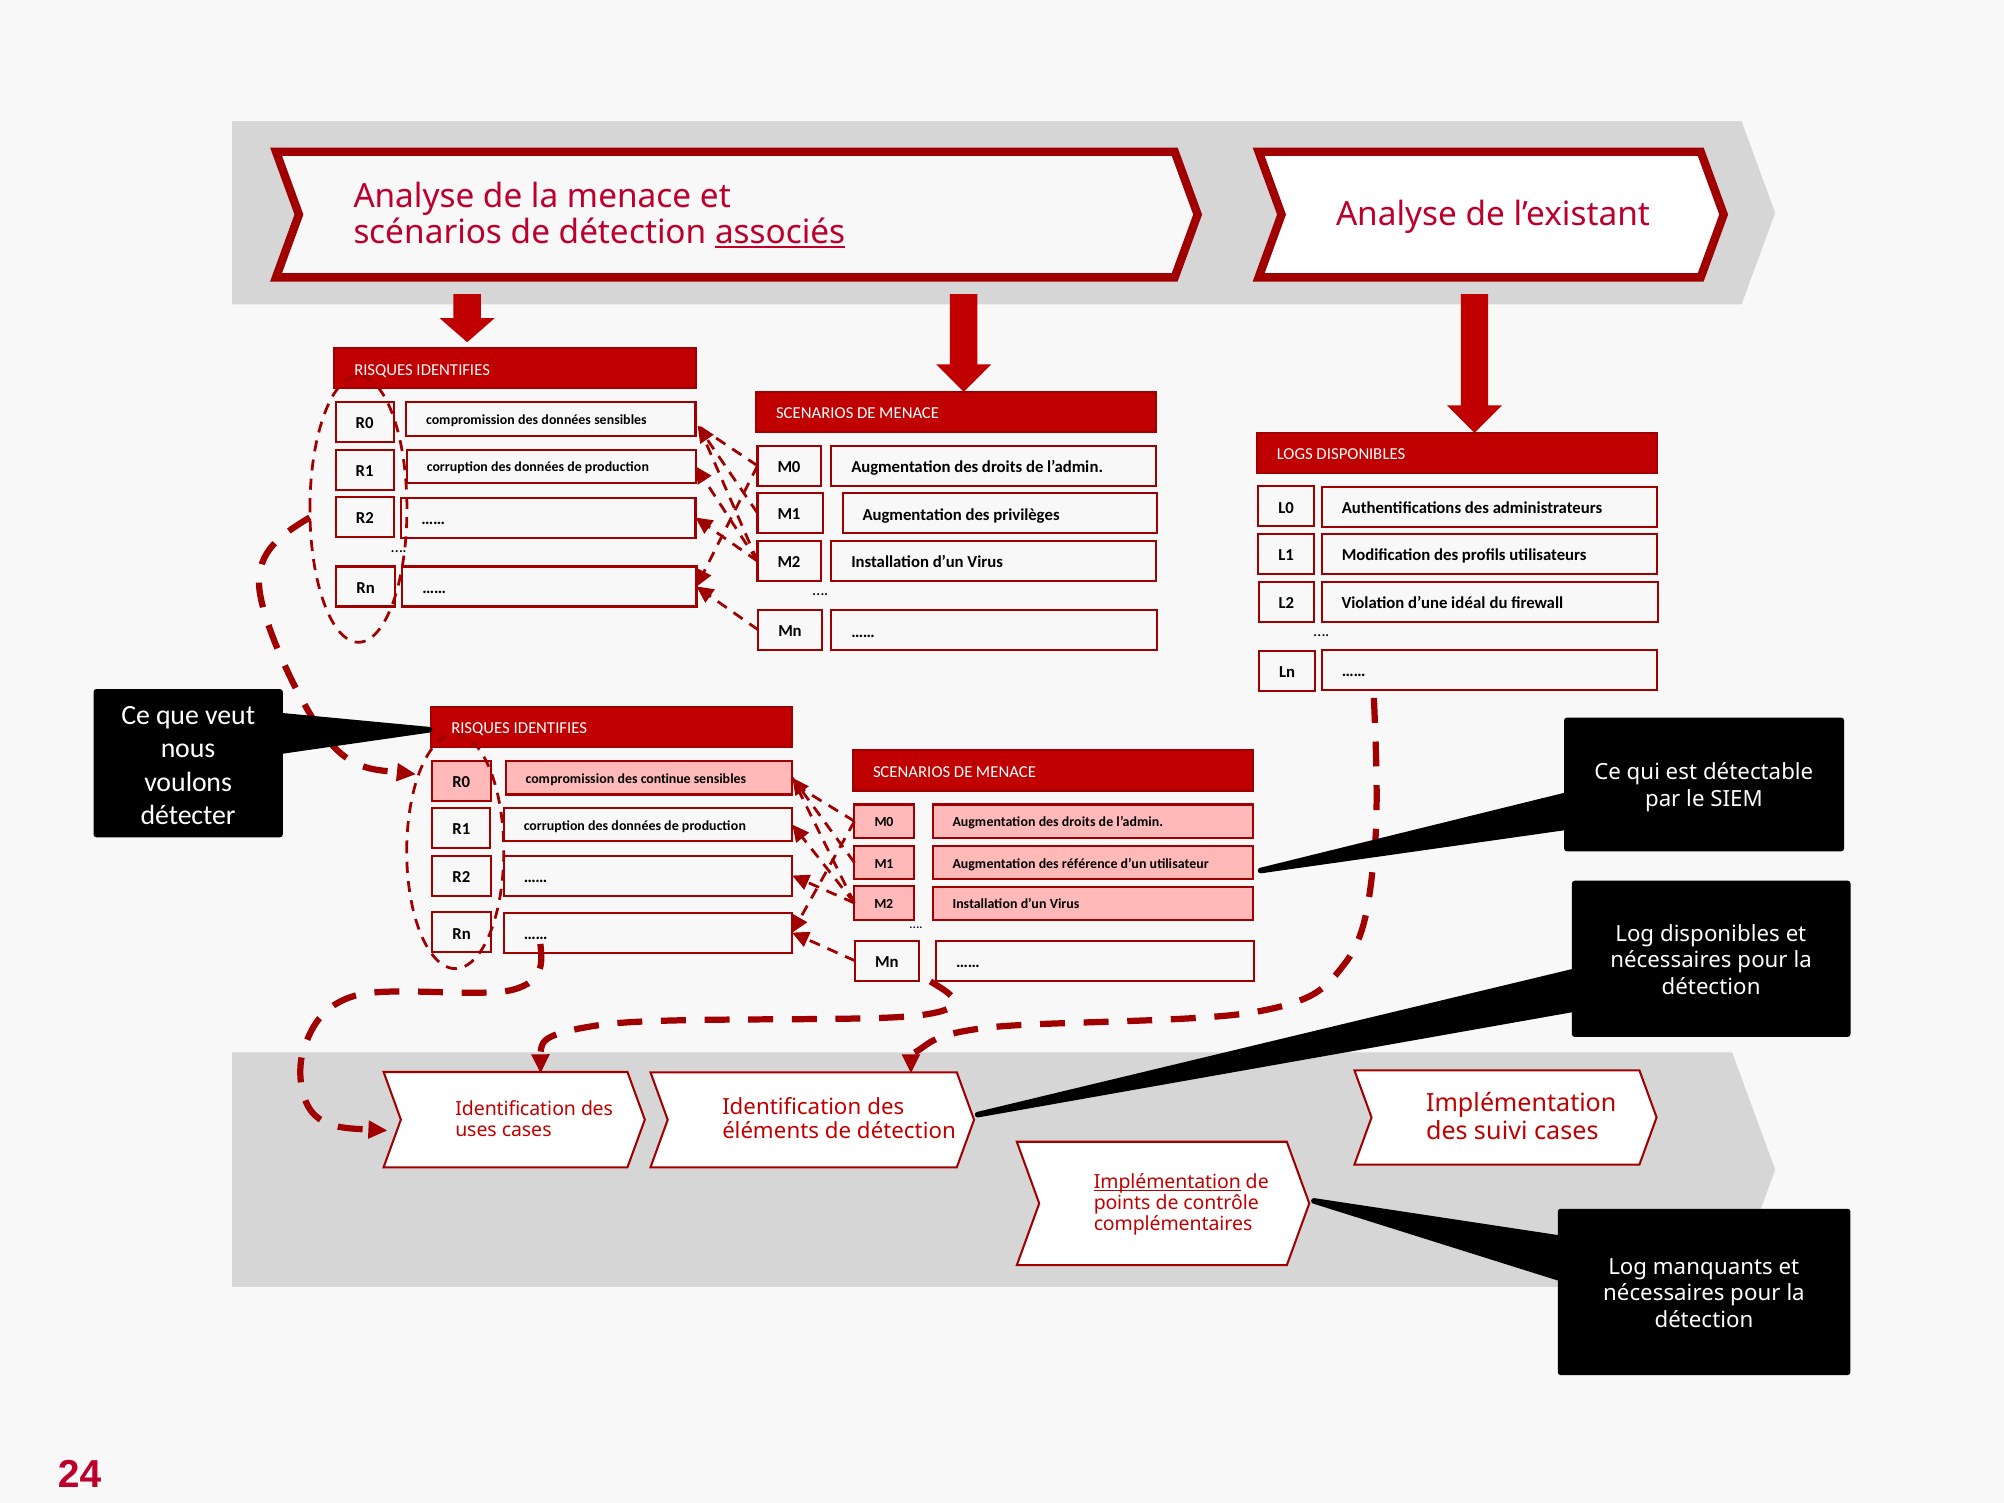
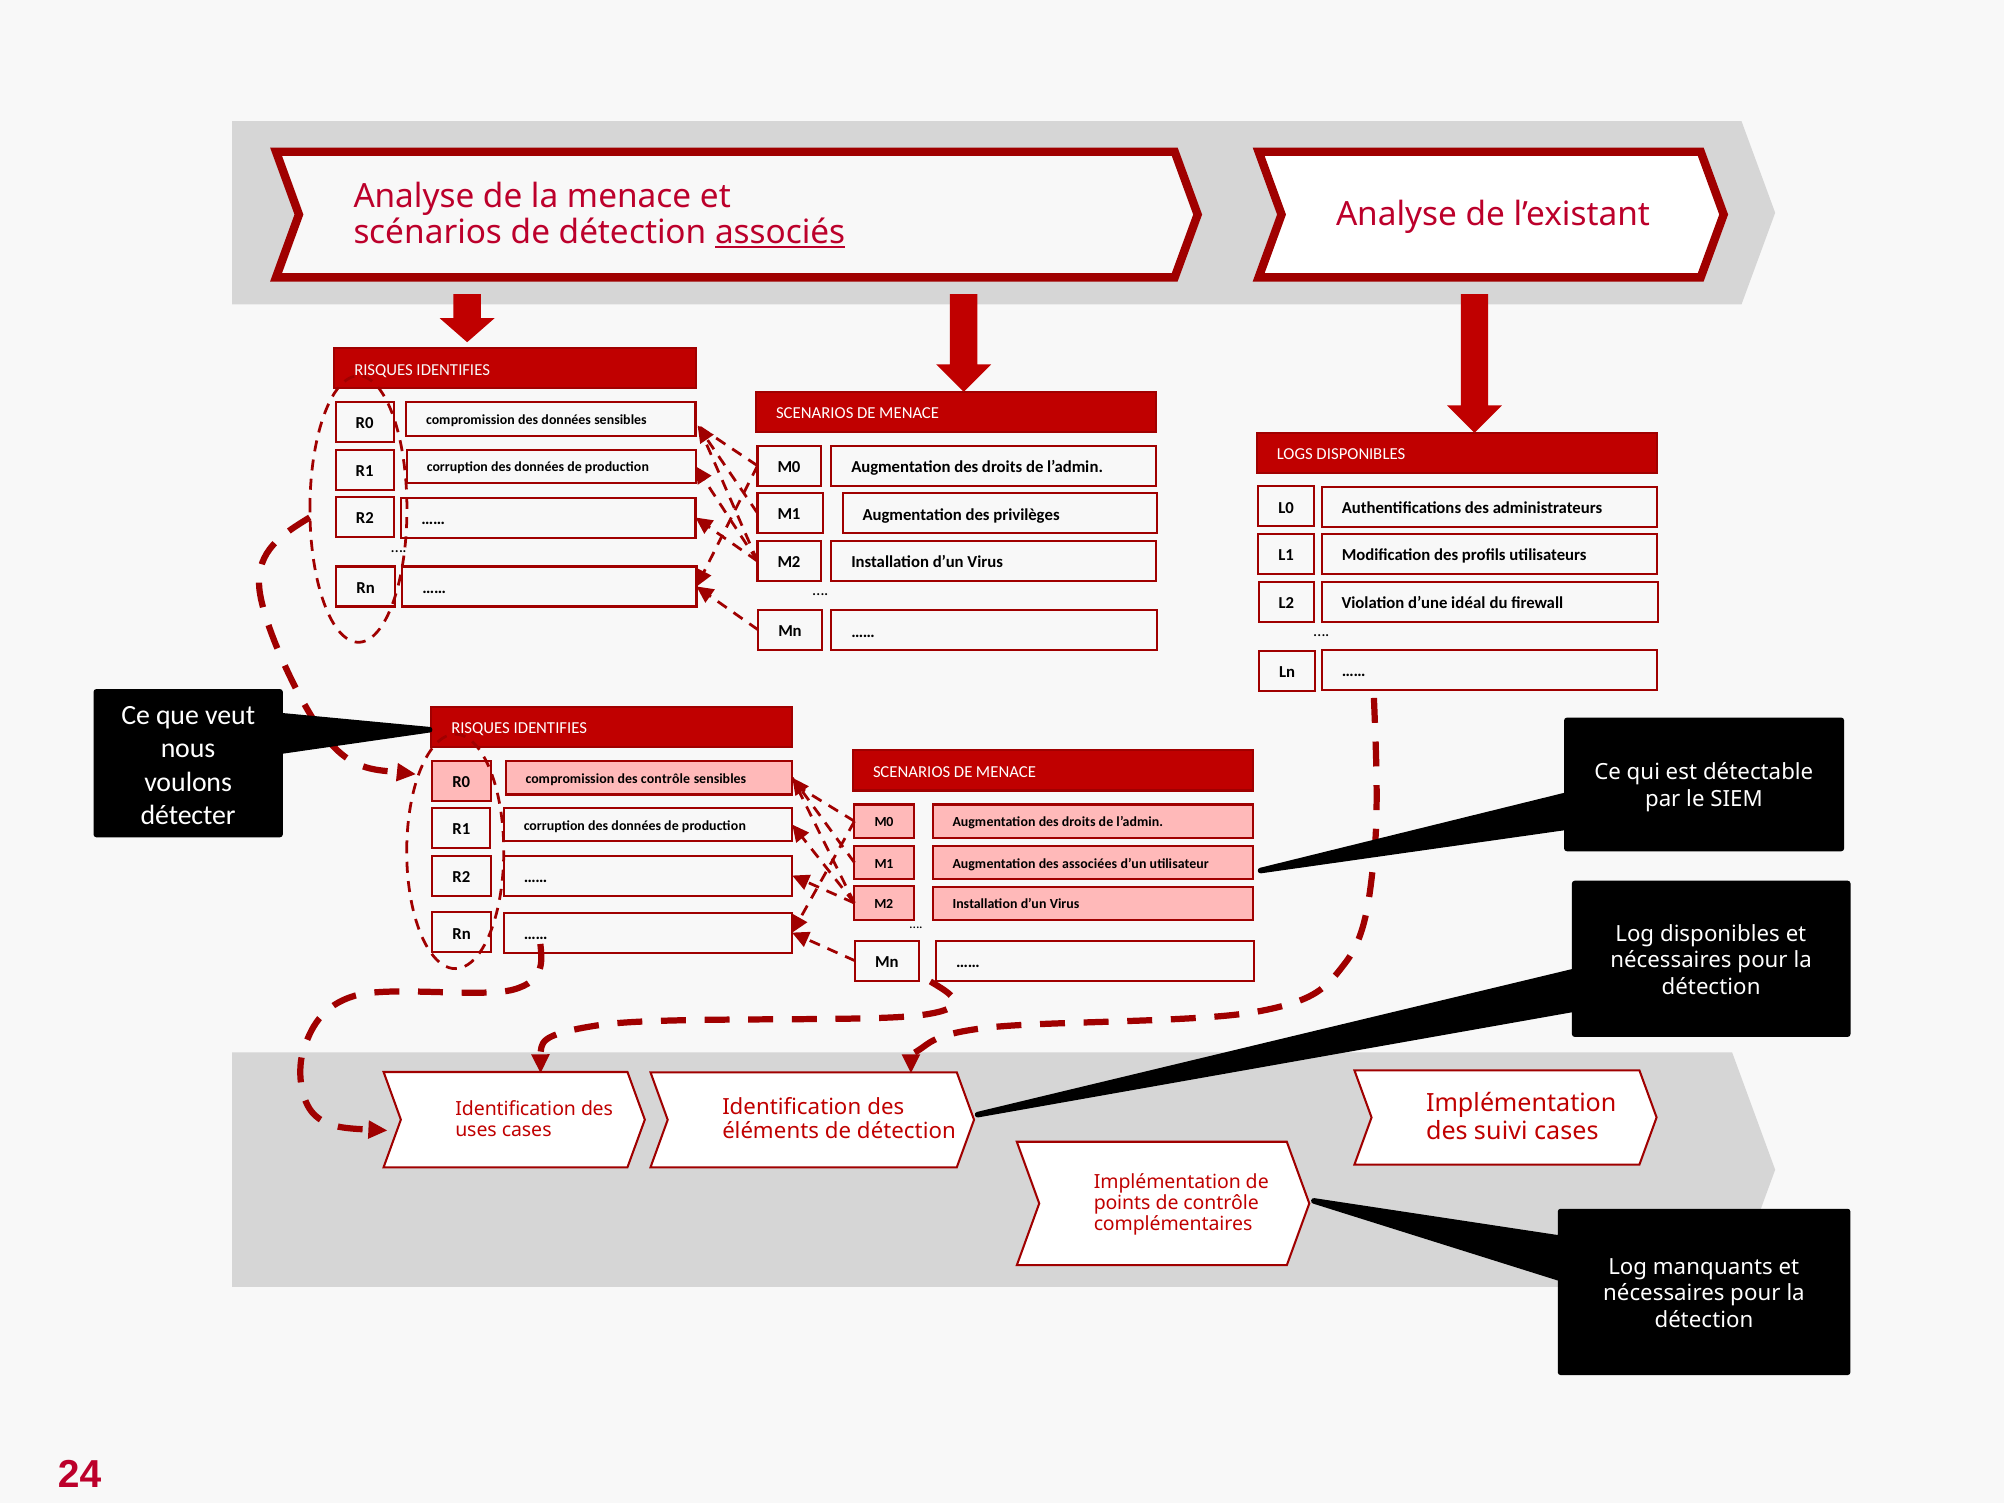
des continue: continue -> contrôle
référence: référence -> associées
Implémentation at (1167, 1182) underline: present -> none
